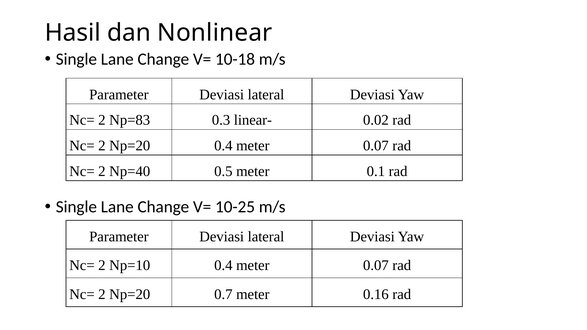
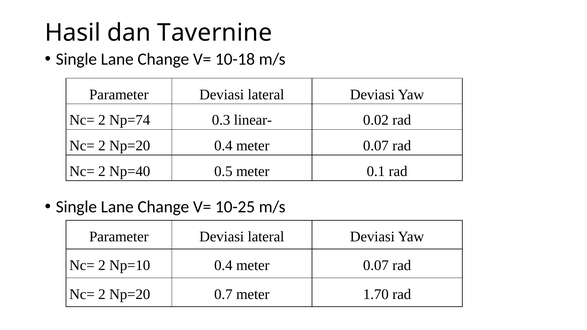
Nonlinear: Nonlinear -> Tavernine
Np=83: Np=83 -> Np=74
0.16: 0.16 -> 1.70
